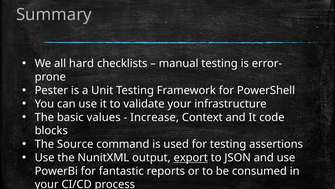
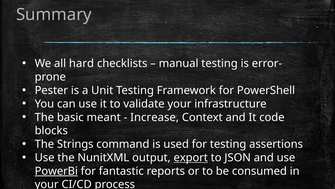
values: values -> meant
Source: Source -> Strings
PowerBi underline: none -> present
